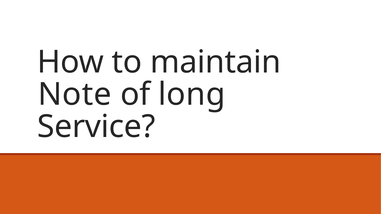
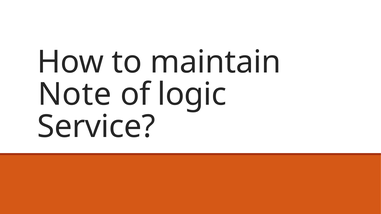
long: long -> logic
